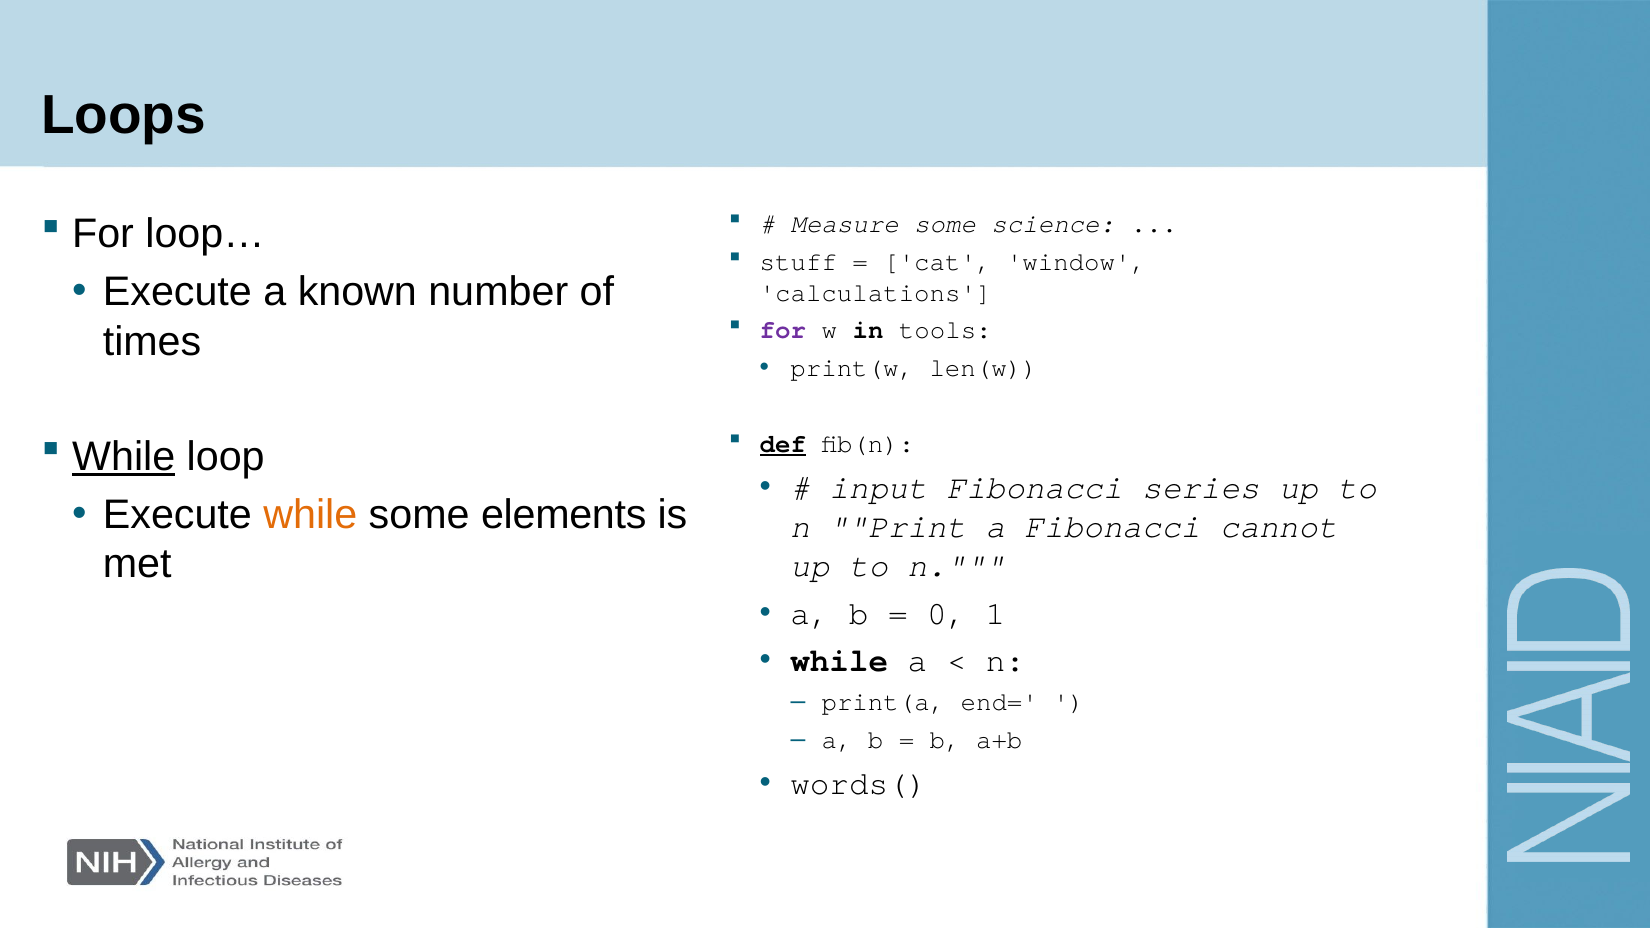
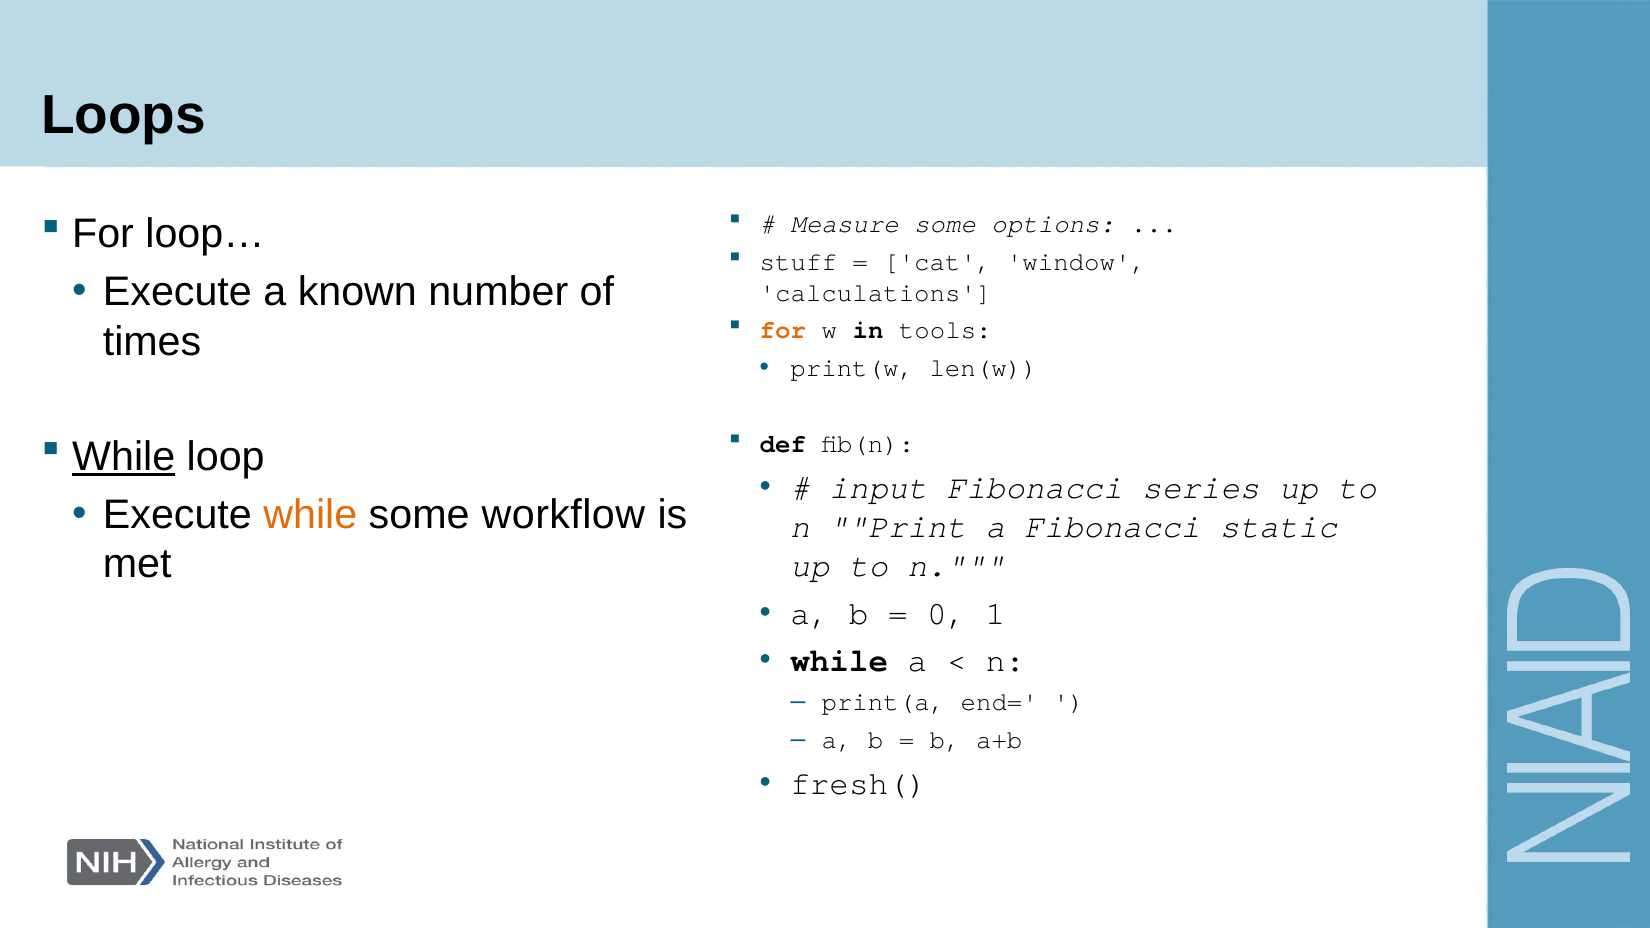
science: science -> options
for at (783, 330) colour: purple -> orange
def underline: present -> none
elements: elements -> workflow
cannot: cannot -> static
words(: words( -> fresh(
